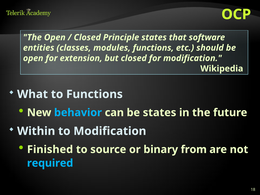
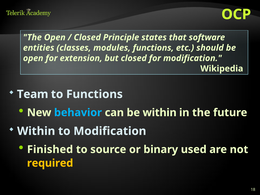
What: What -> Team
be states: states -> within
from: from -> used
required colour: light blue -> yellow
